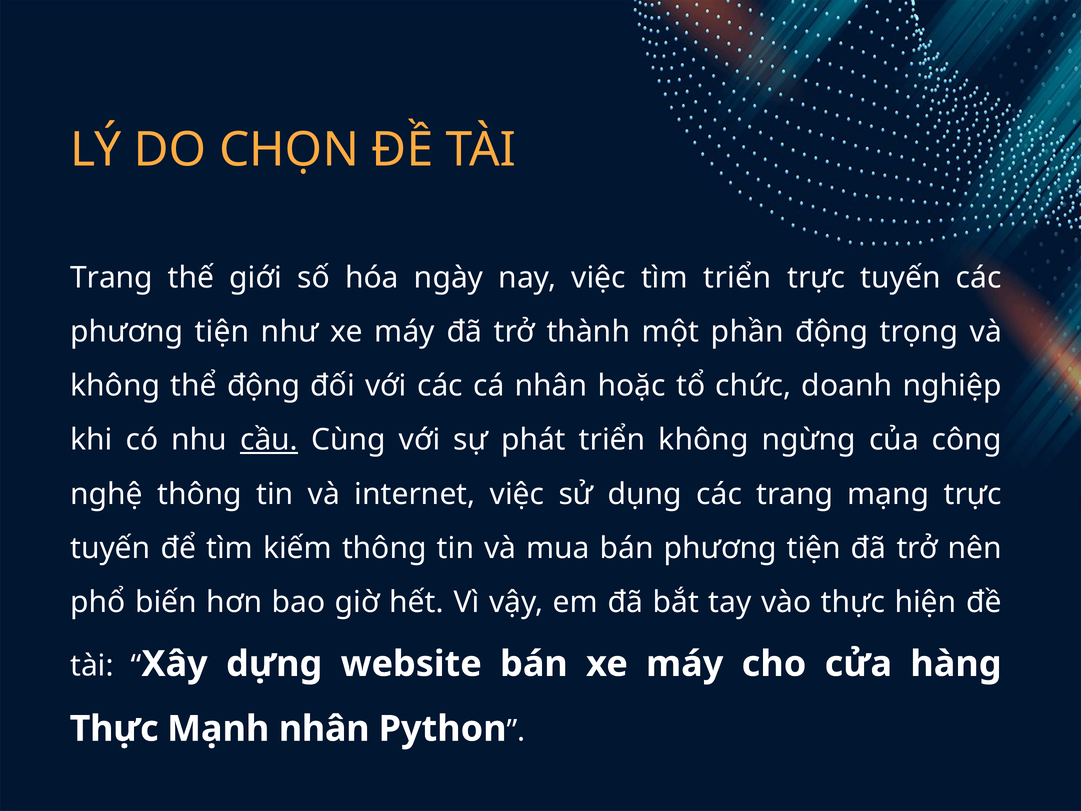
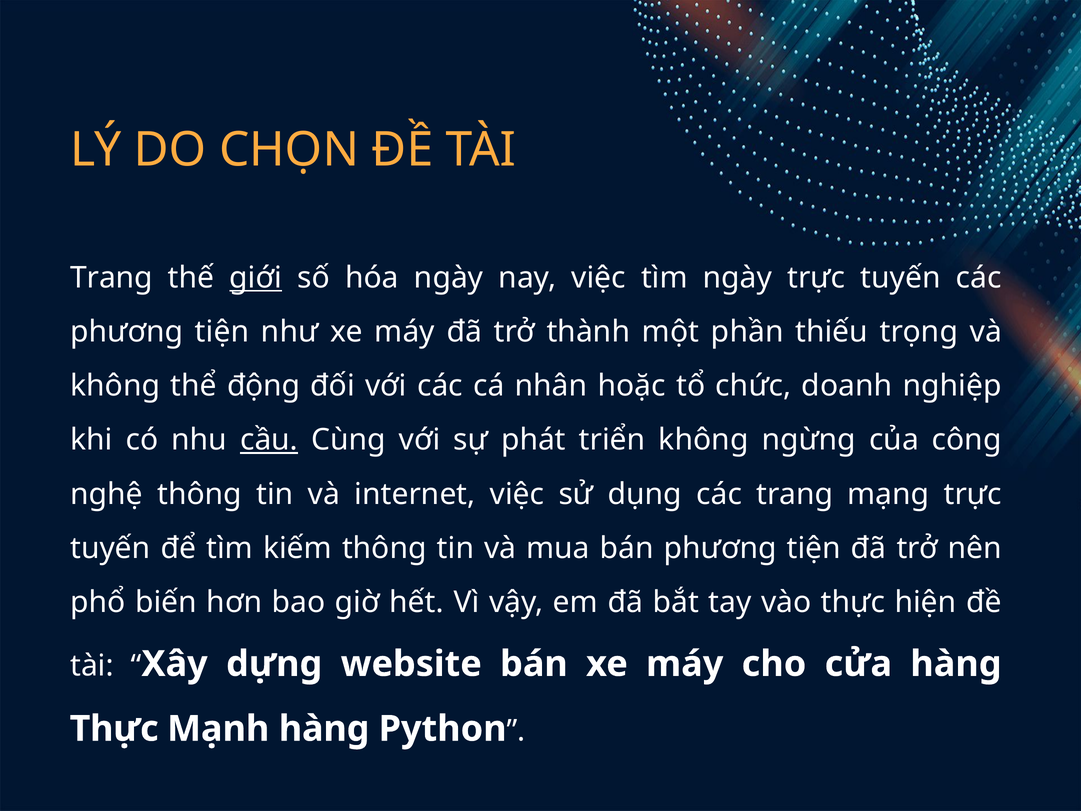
giới underline: none -> present
tìm triển: triển -> ngày
phần động: động -> thiếu
Mạnh nhân: nhân -> hàng
